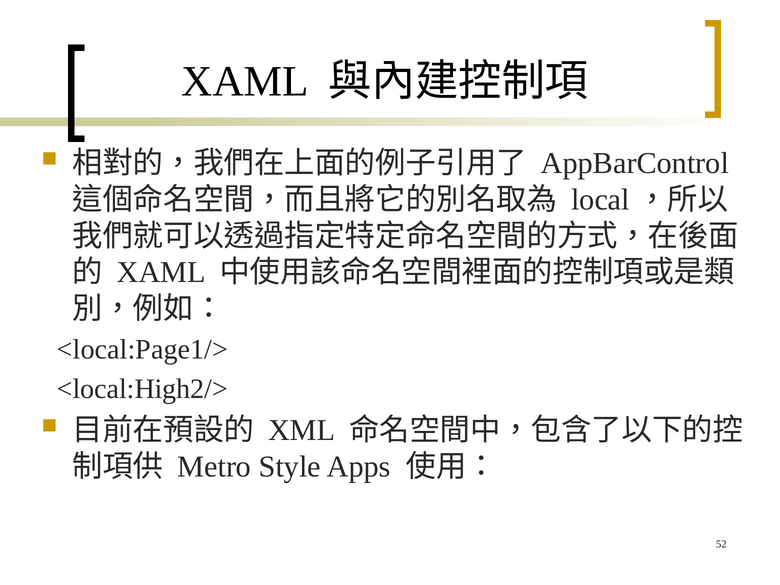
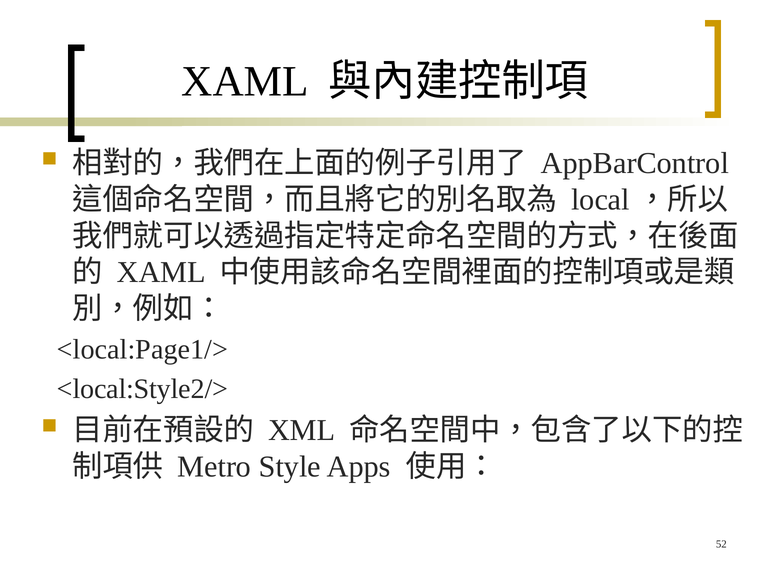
<local:High2/>: <local:High2/> -> <local:Style2/>
